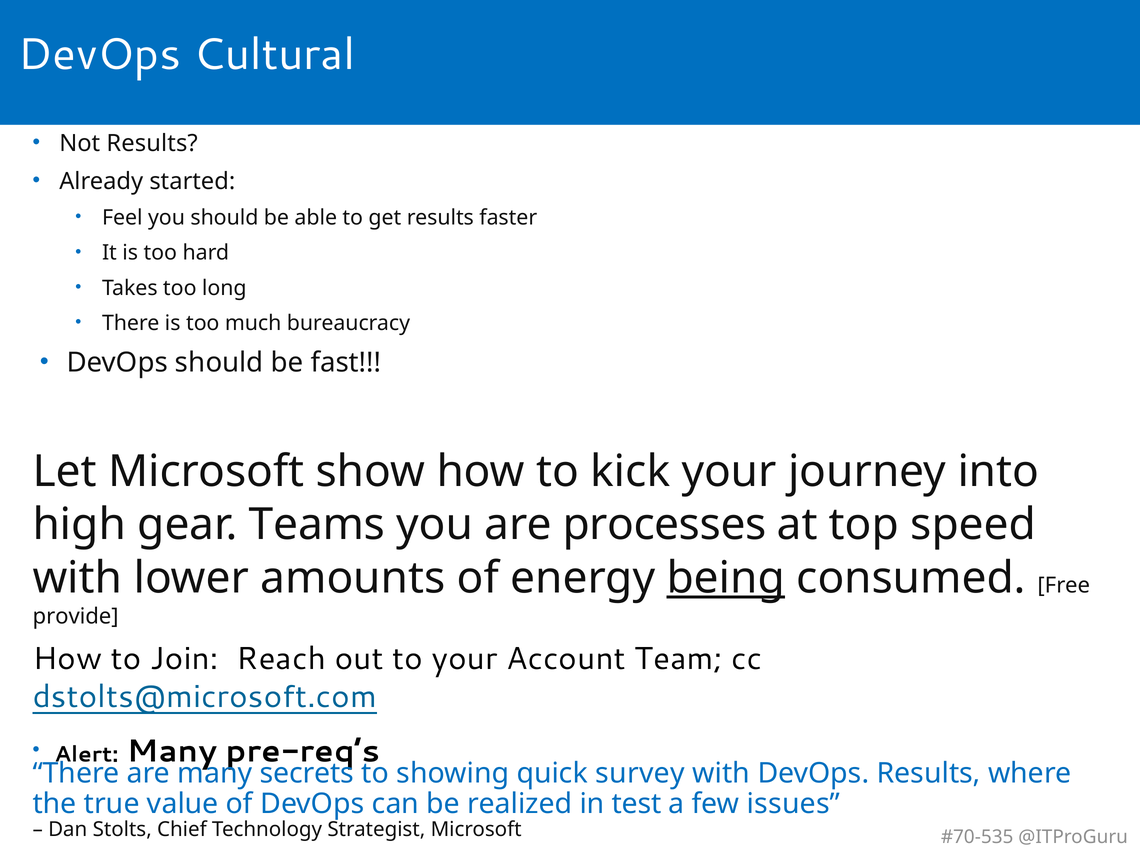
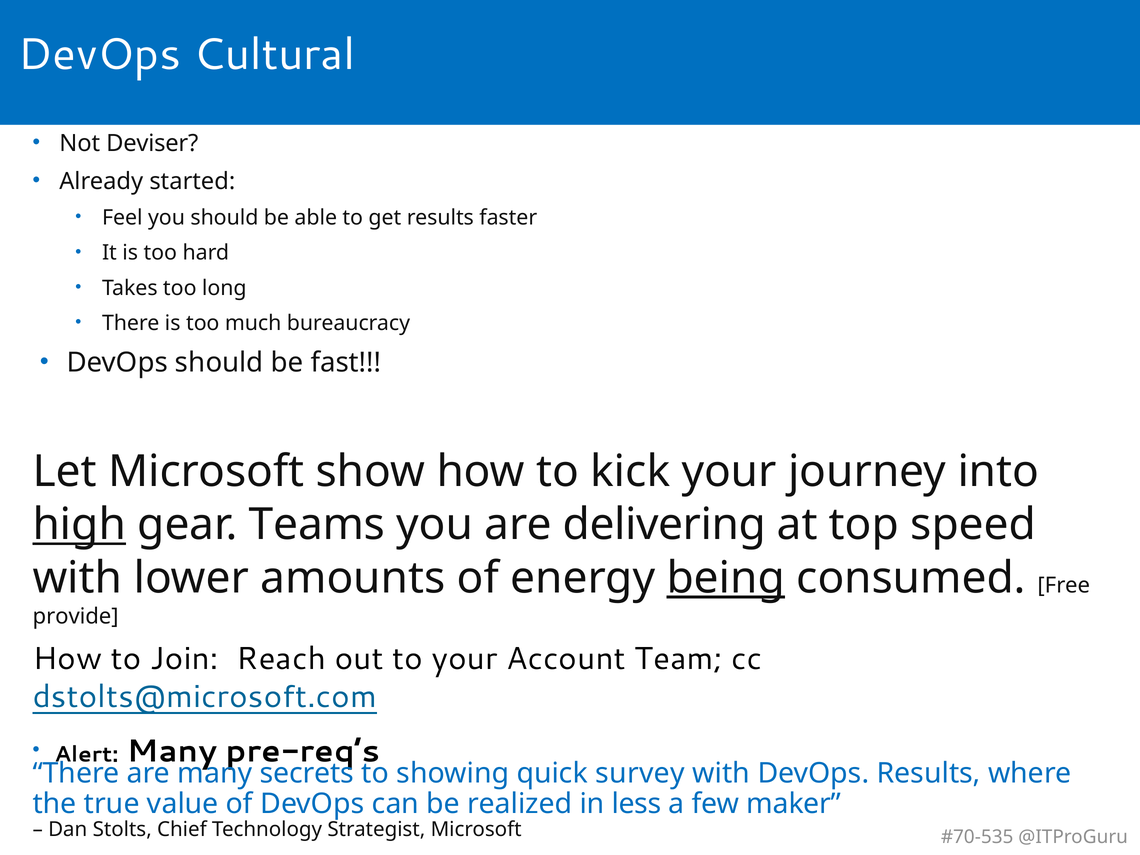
Not Results: Results -> Deviser
high underline: none -> present
processes: processes -> delivering
test: test -> less
issues: issues -> maker
